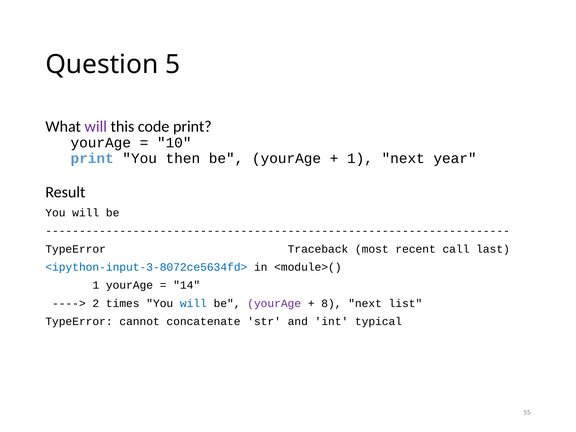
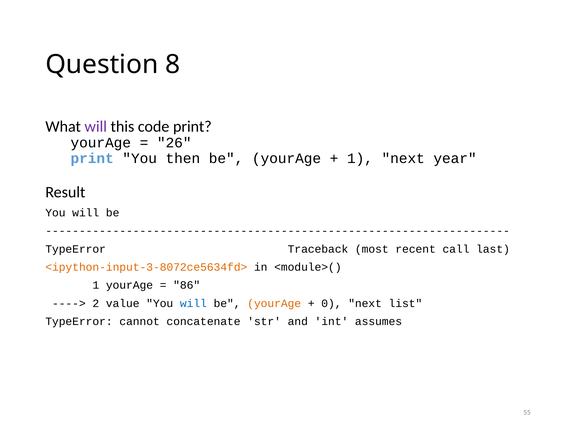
5: 5 -> 8
10: 10 -> 26
<ipython-input-3-8072ce5634fd> colour: blue -> orange
14: 14 -> 86
times: times -> value
yourAge at (274, 303) colour: purple -> orange
8: 8 -> 0
typical: typical -> assumes
